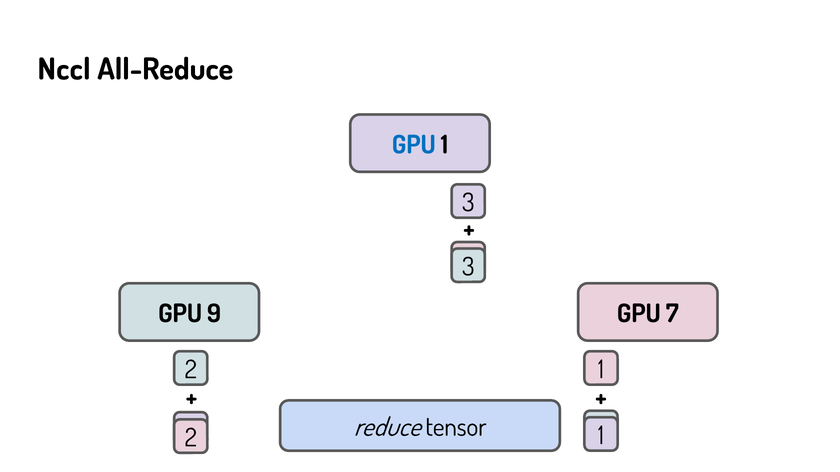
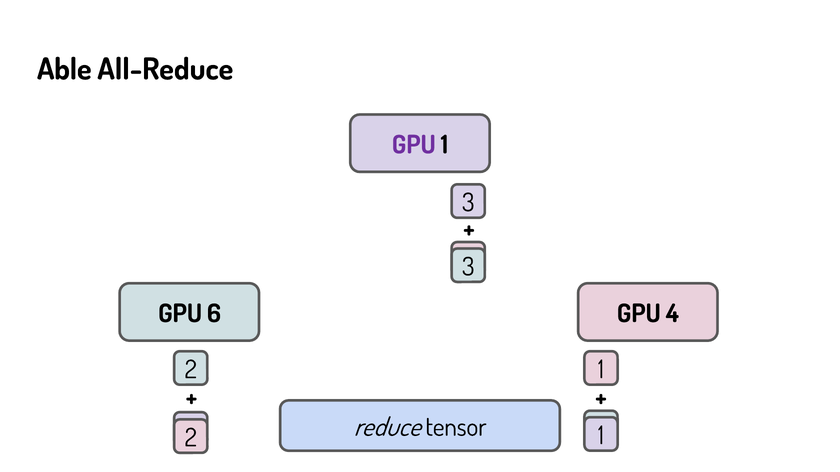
Nccl: Nccl -> Able
GPU at (414, 145) colour: blue -> purple
9: 9 -> 6
7: 7 -> 4
